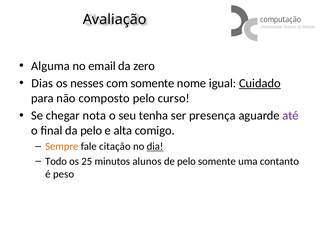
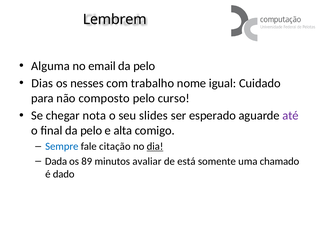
Avaliação: Avaliação -> Lembrem
zero at (144, 66): zero -> pelo
com somente: somente -> trabalho
Cuidado underline: present -> none
tenha: tenha -> slides
presença: presença -> esperado
Sempre colour: orange -> blue
Todo: Todo -> Dada
25: 25 -> 89
alunos: alunos -> avaliar
de pelo: pelo -> está
contanto: contanto -> chamado
peso: peso -> dado
